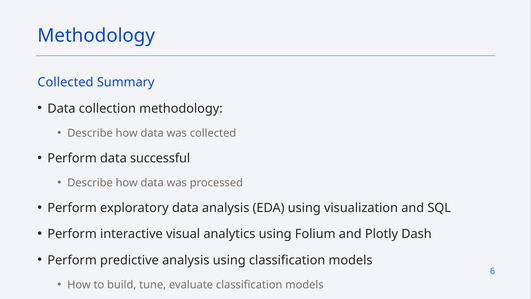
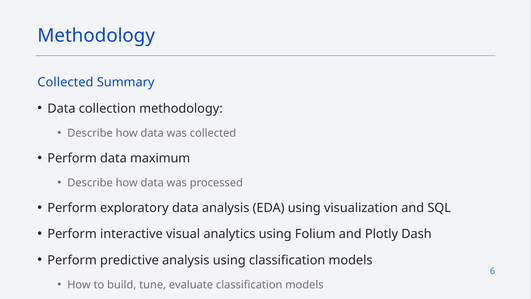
successful: successful -> maximum
